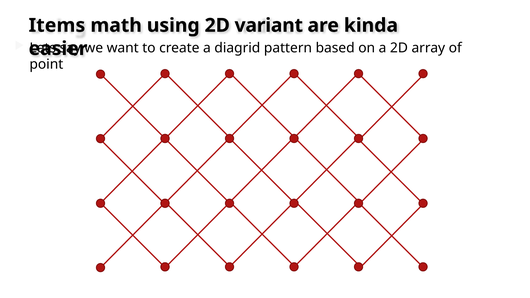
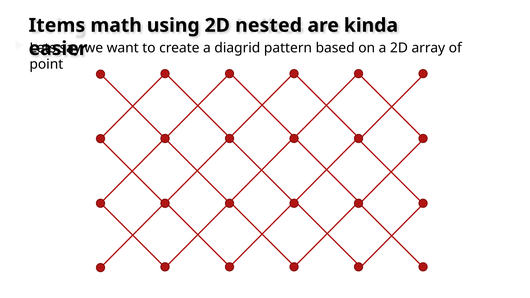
variant: variant -> nested
